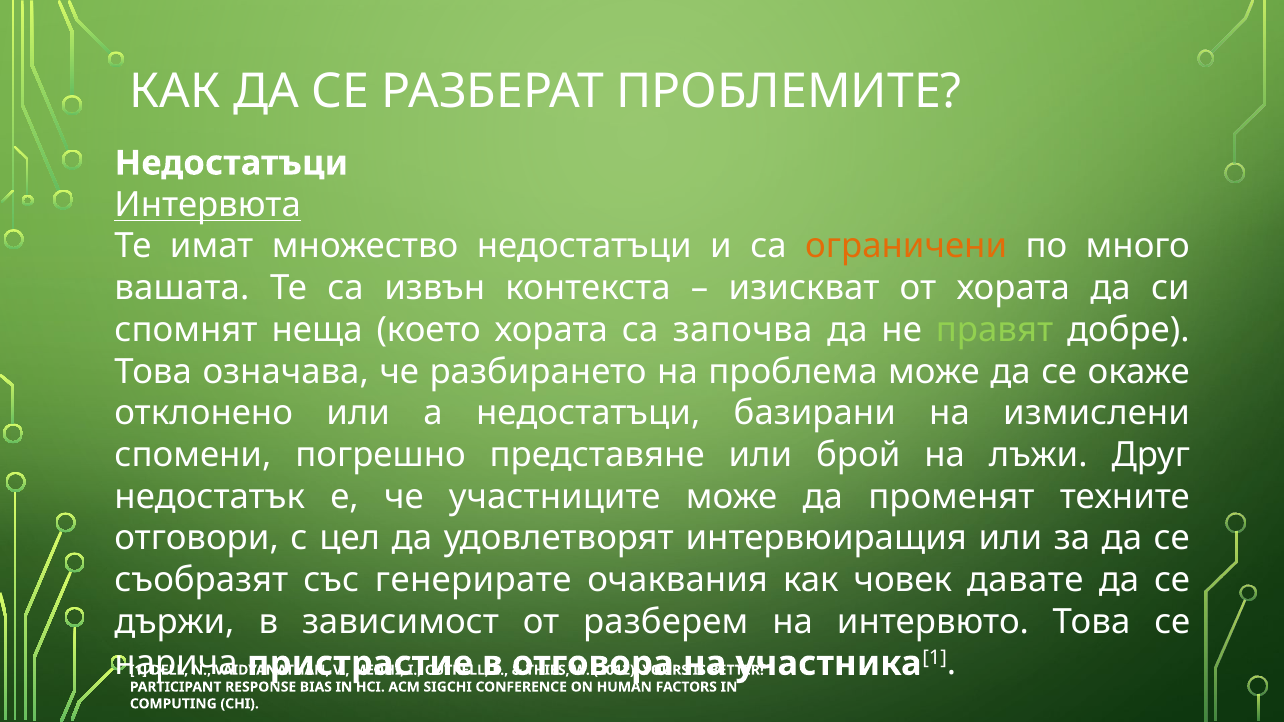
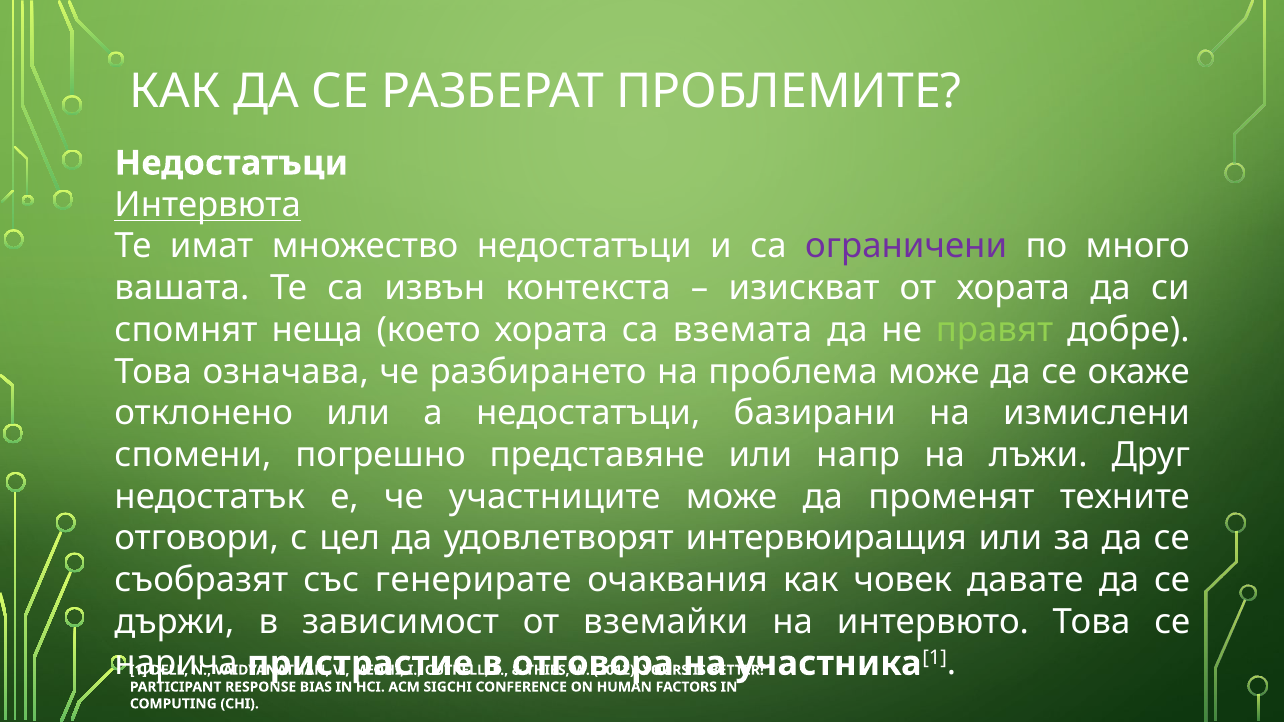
ограничени colour: orange -> purple
започва: започва -> вземата
брой: брой -> напр
разберем: разберем -> вземайки
